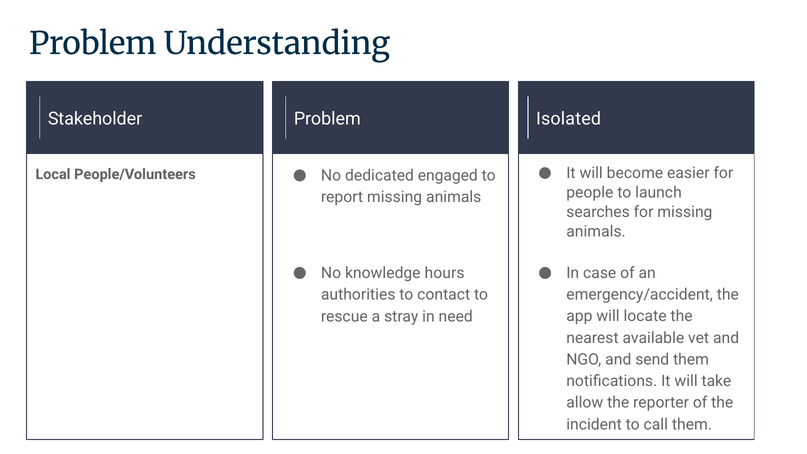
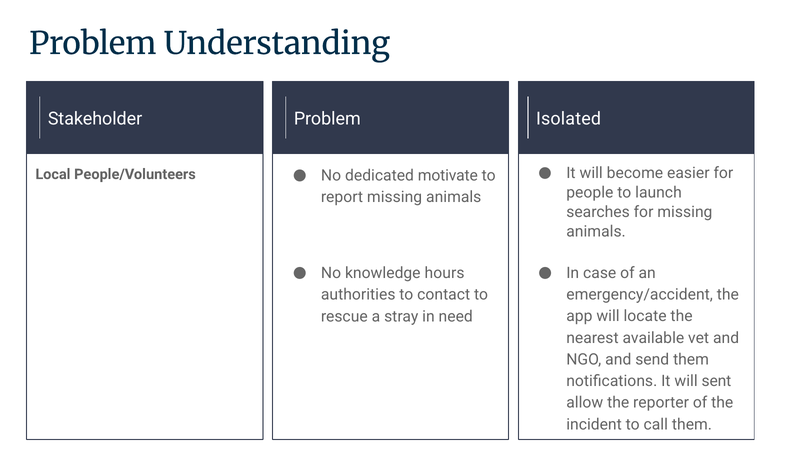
engaged: engaged -> motivate
take: take -> sent
